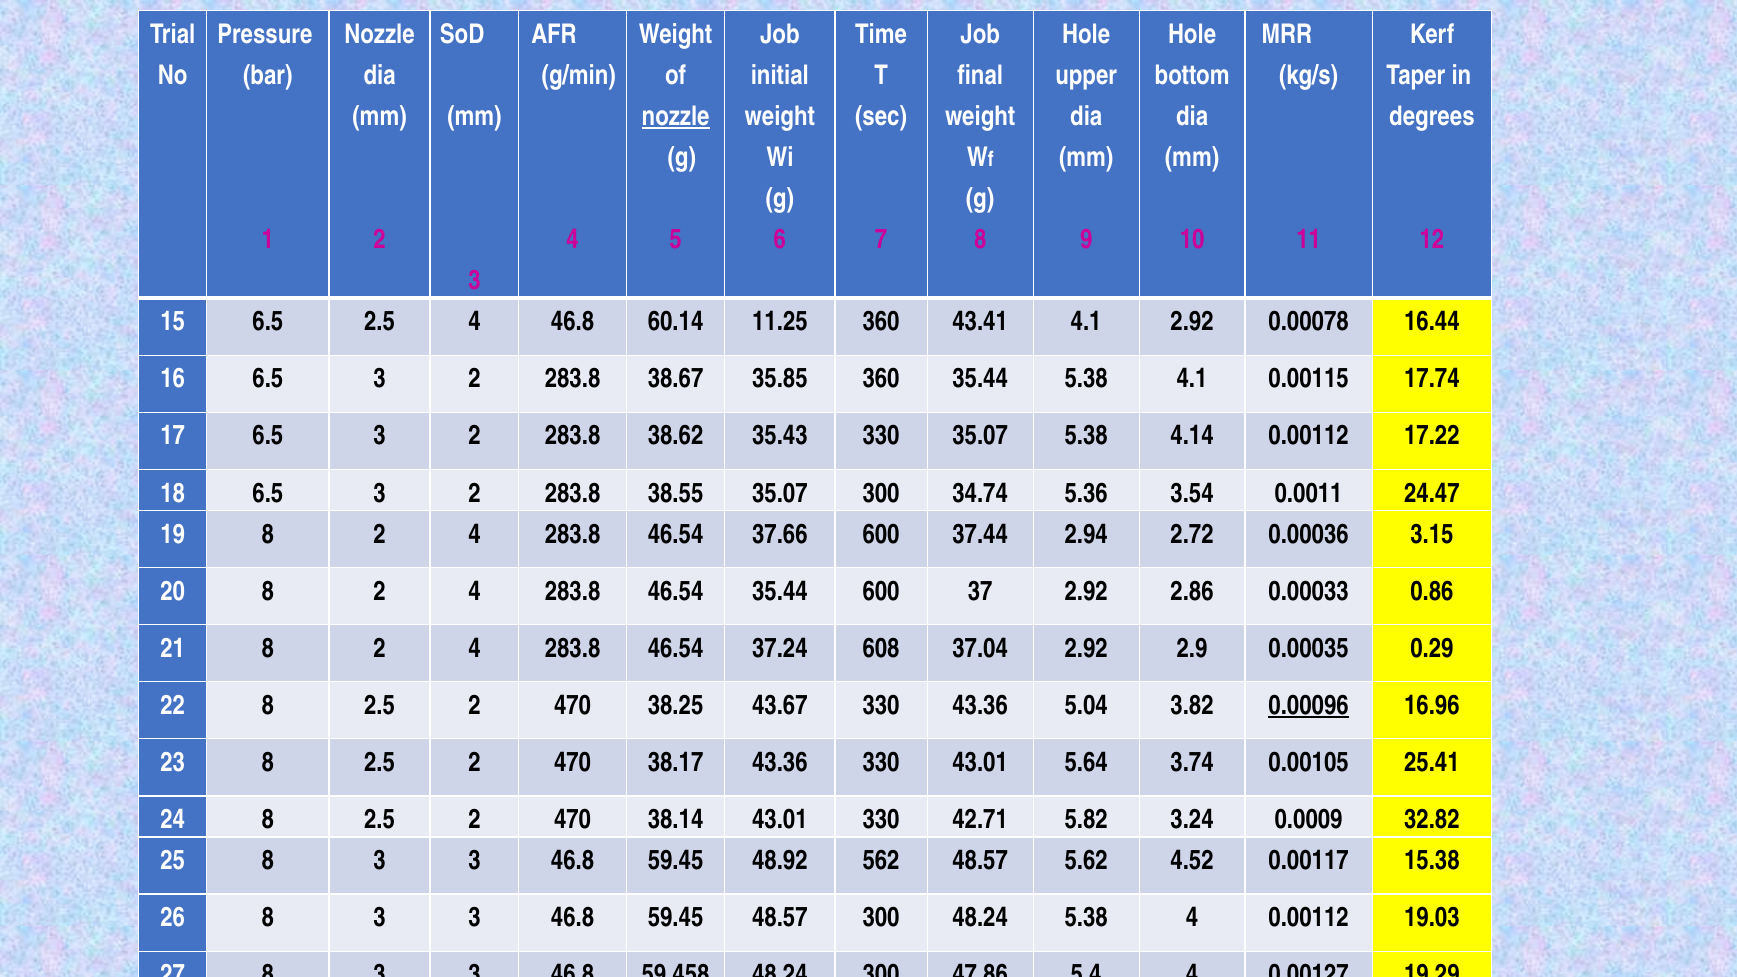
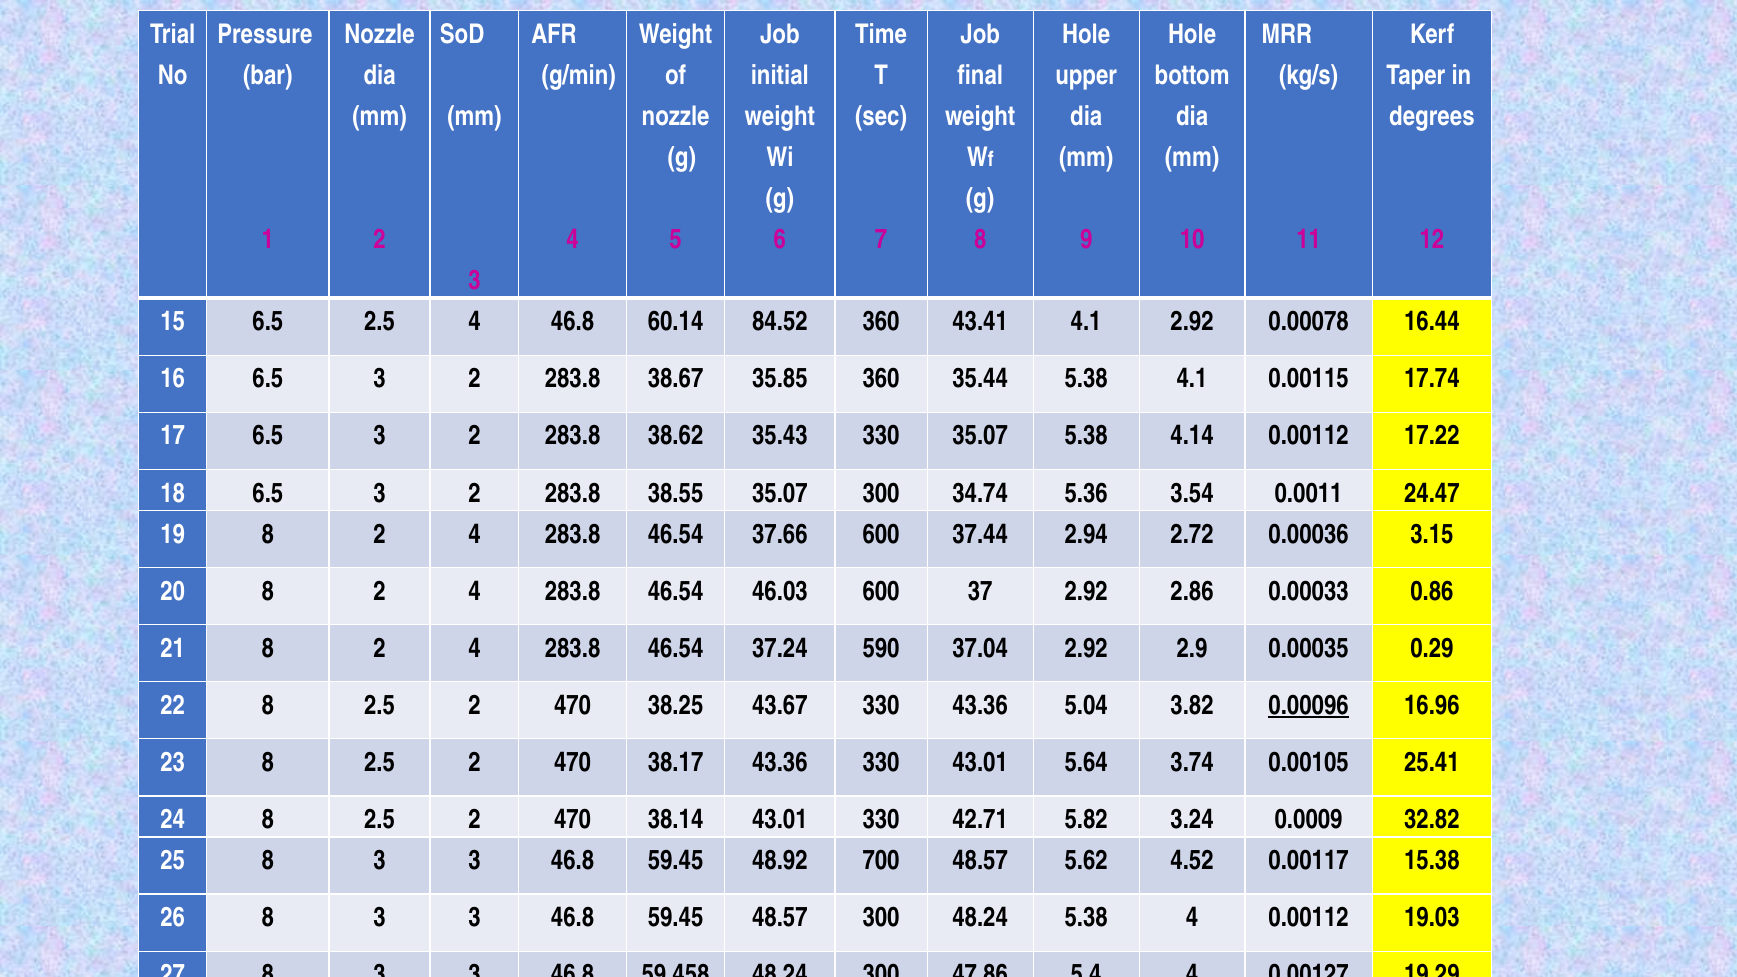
nozzle at (676, 117) underline: present -> none
11.25: 11.25 -> 84.52
46.54 35.44: 35.44 -> 46.03
608: 608 -> 590
562: 562 -> 700
